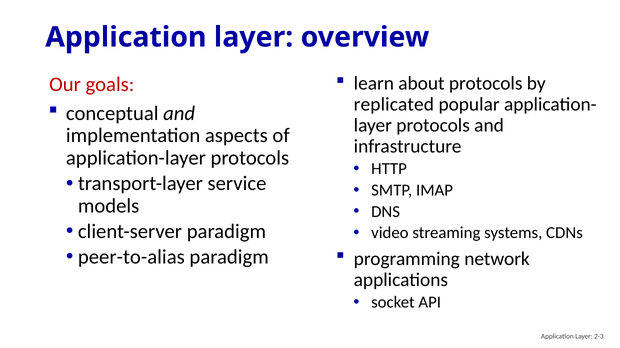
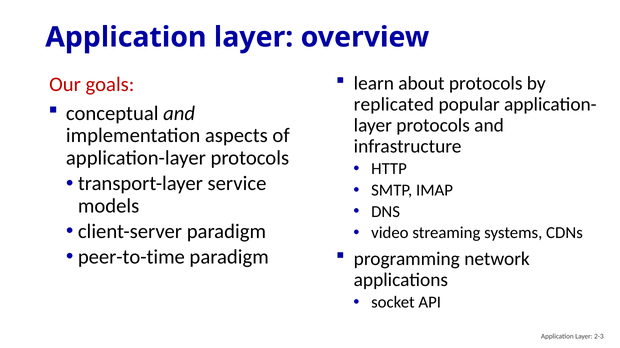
peer-to-alias: peer-to-alias -> peer-to-time
